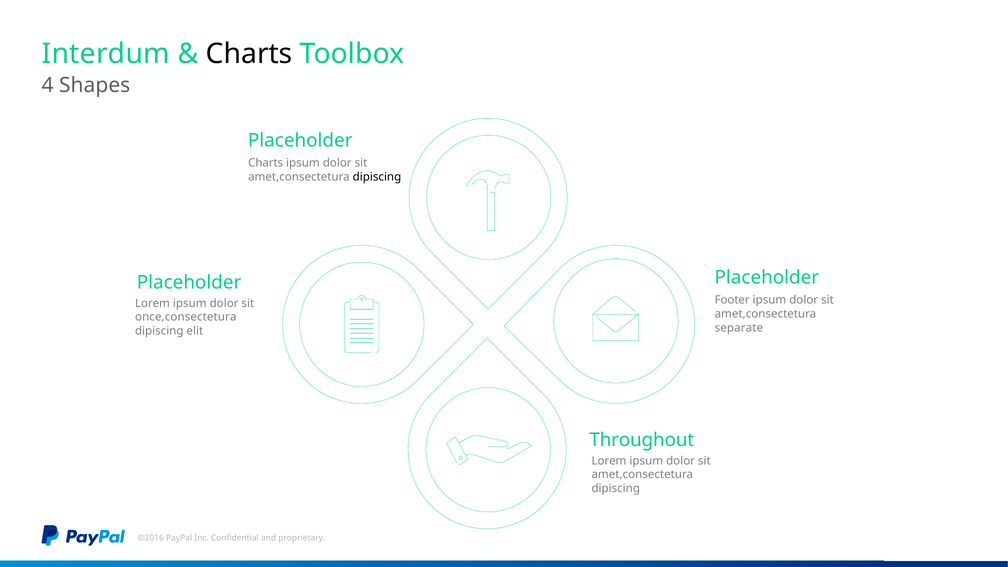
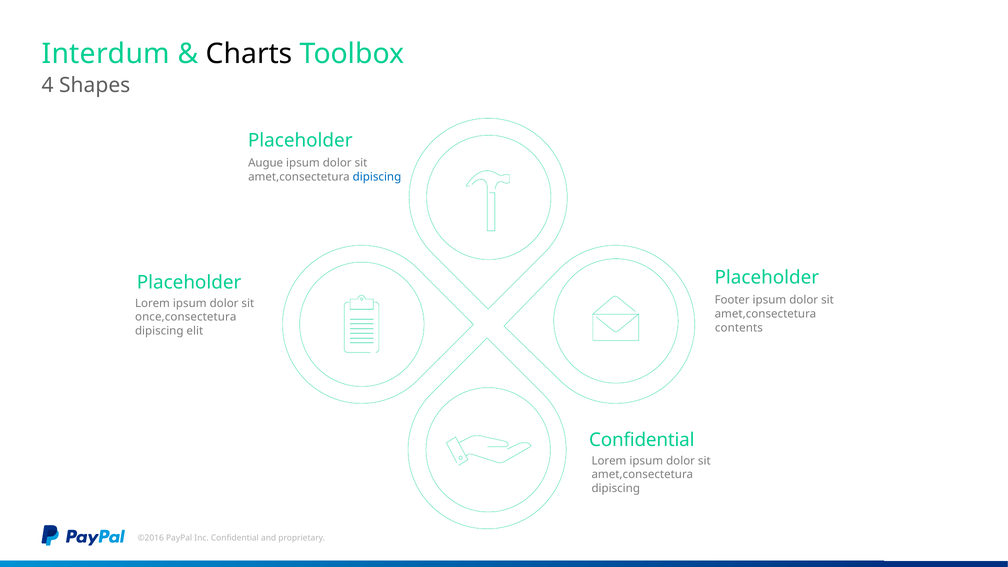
Charts at (266, 163): Charts -> Augue
dipiscing at (377, 177) colour: black -> blue
separate: separate -> contents
Throughout at (642, 440): Throughout -> Confidential
